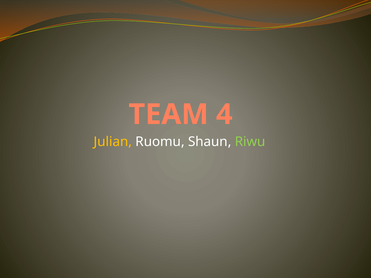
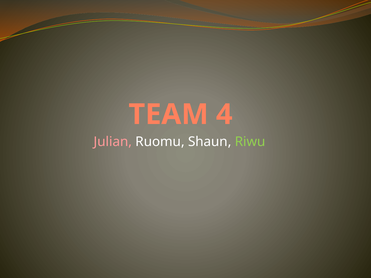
Julian colour: yellow -> pink
